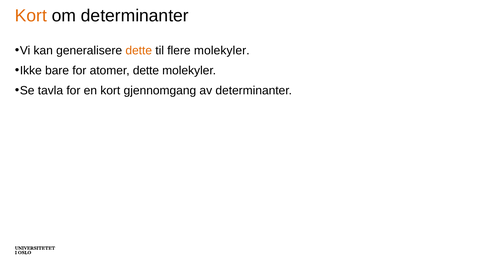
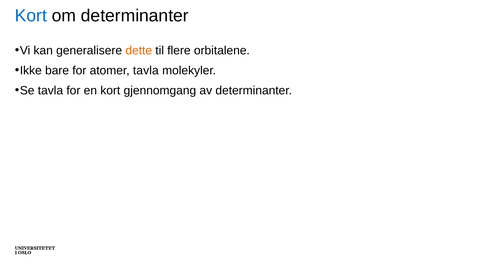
Kort at (31, 16) colour: orange -> blue
flere molekyler: molekyler -> orbitalene
atomer dette: dette -> tavla
